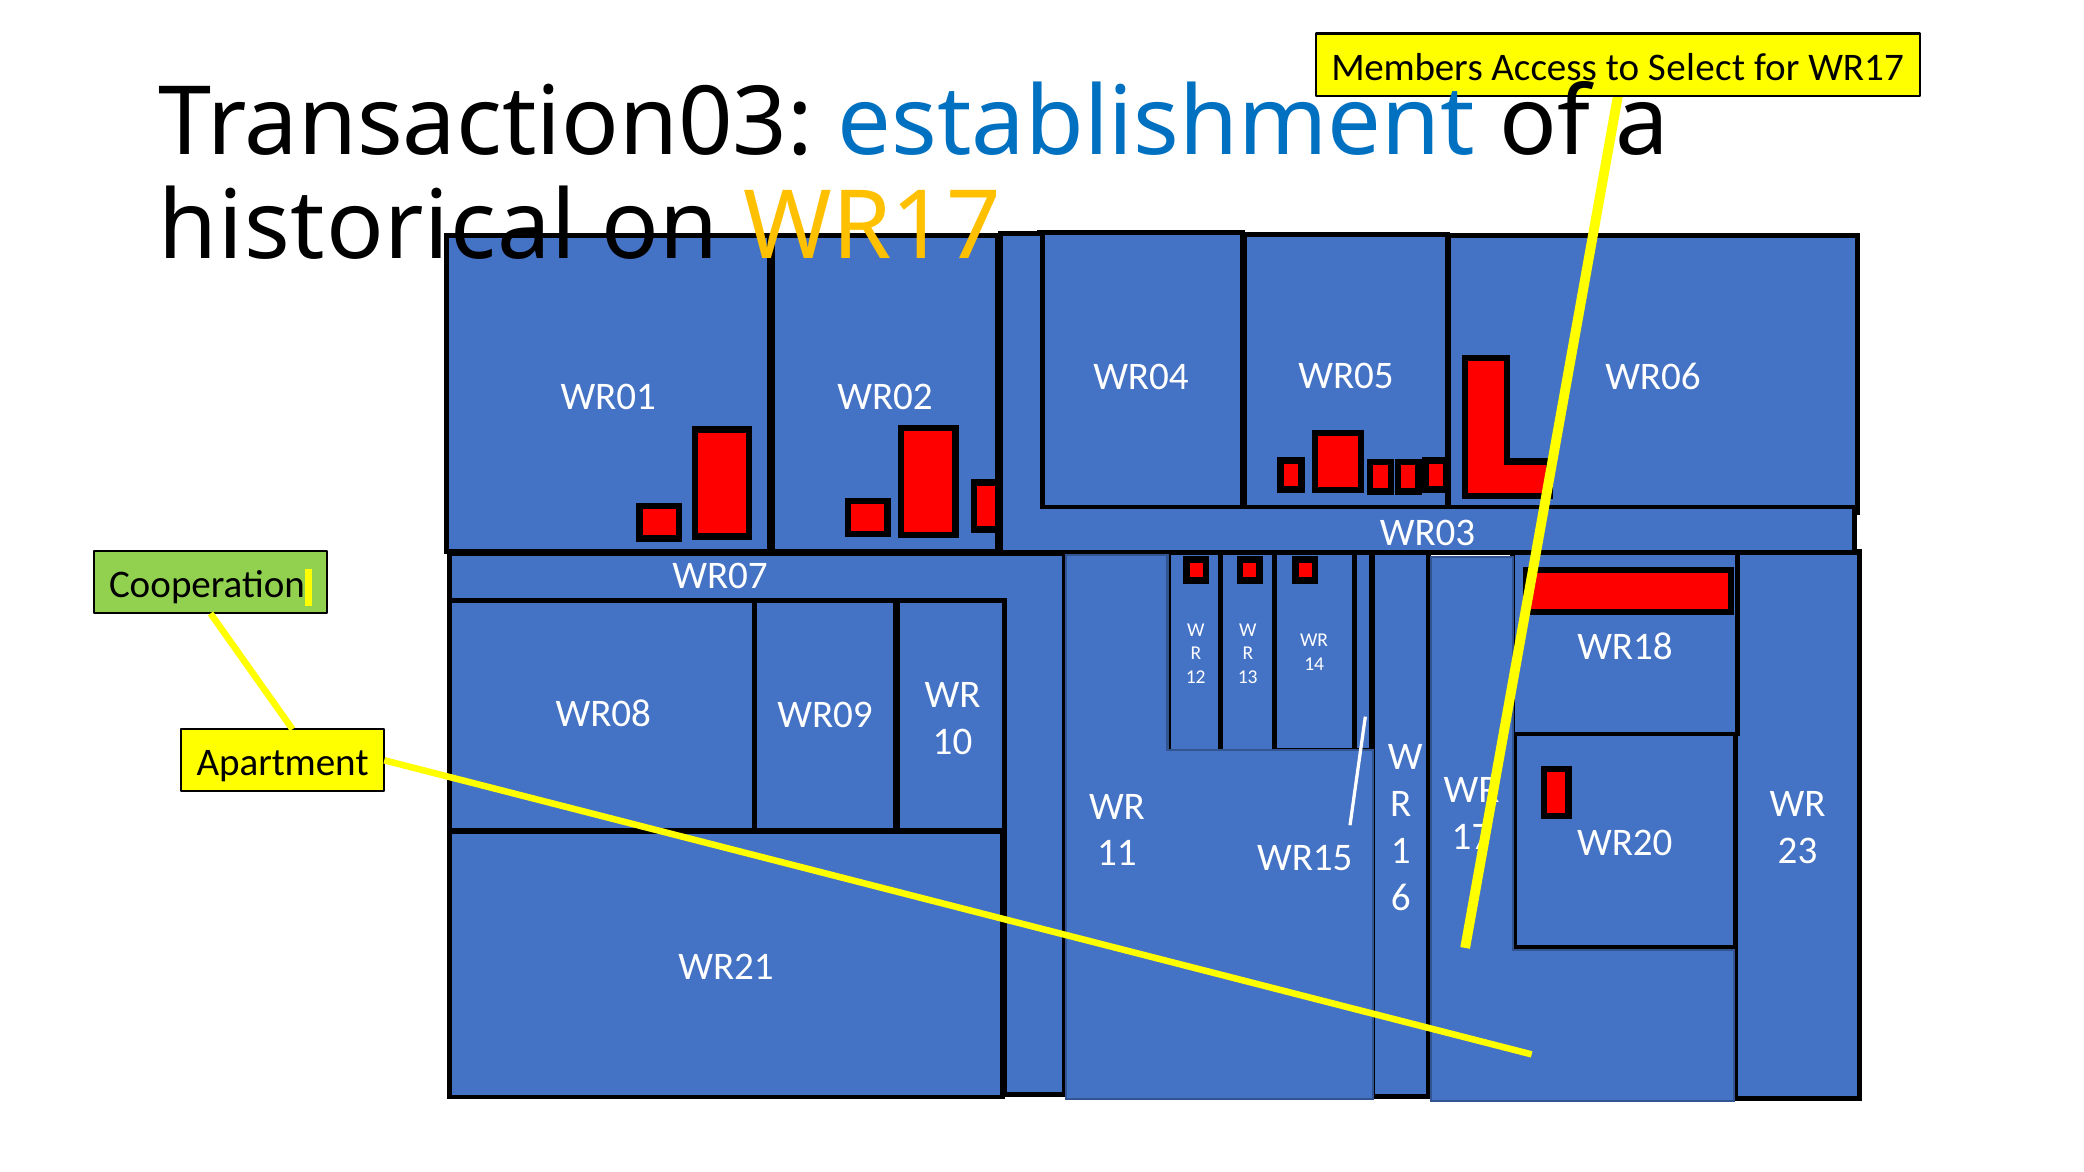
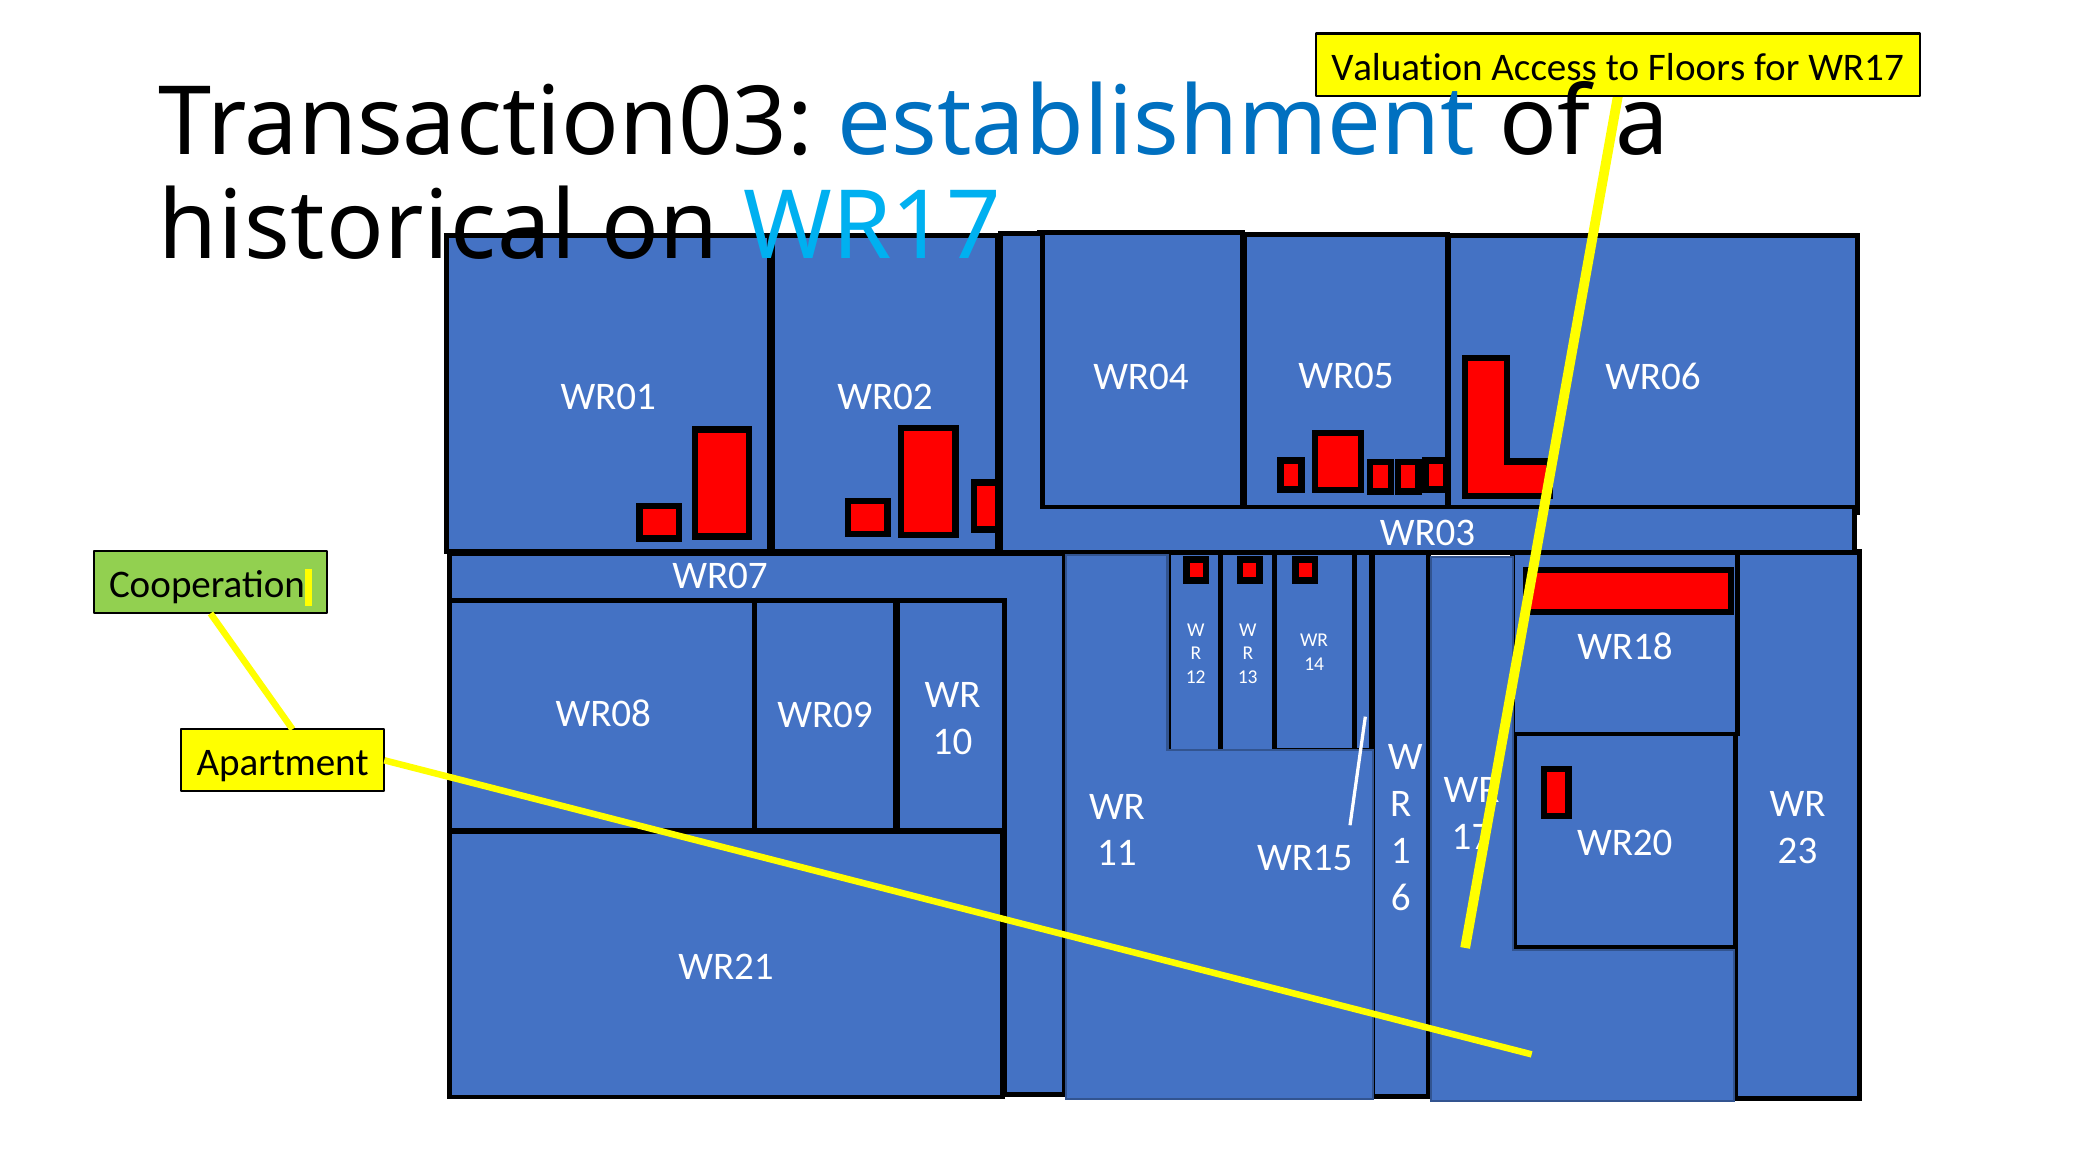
Members: Members -> Valuation
Select: Select -> Floors
WR17 at (872, 227) colour: yellow -> light blue
